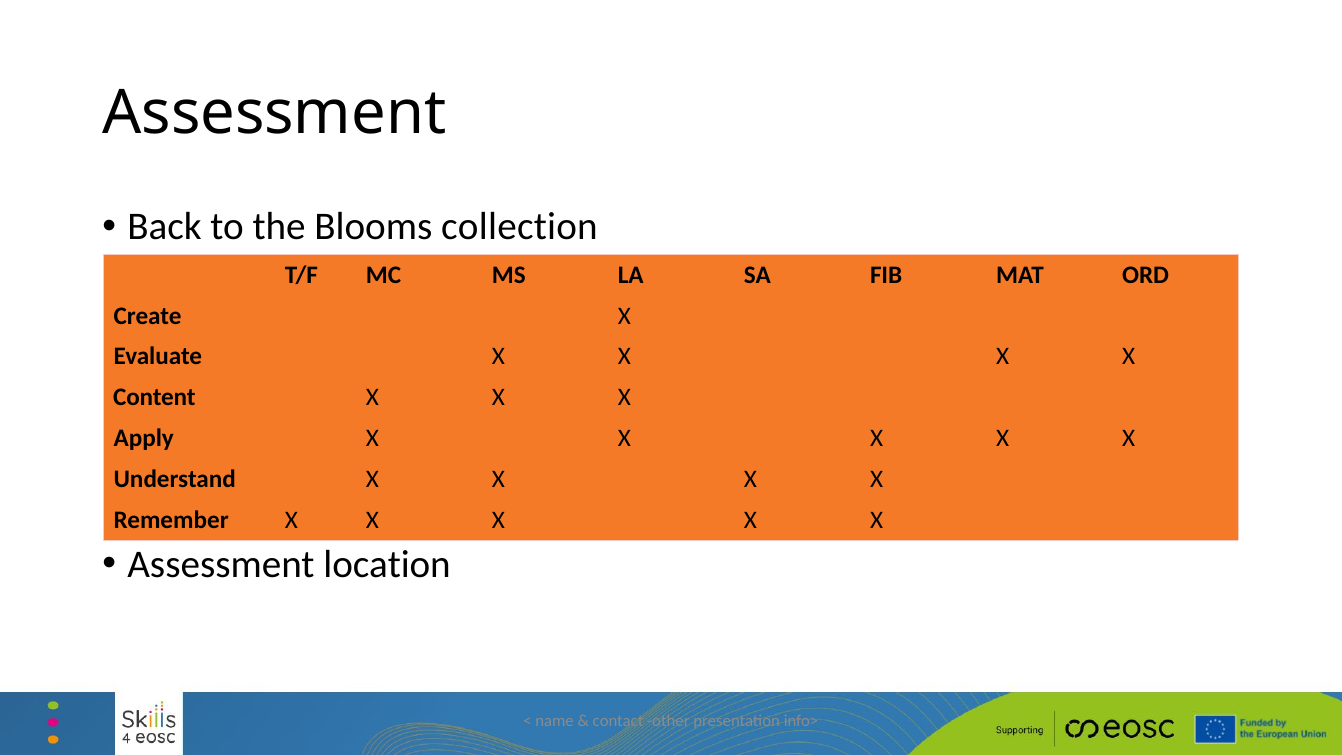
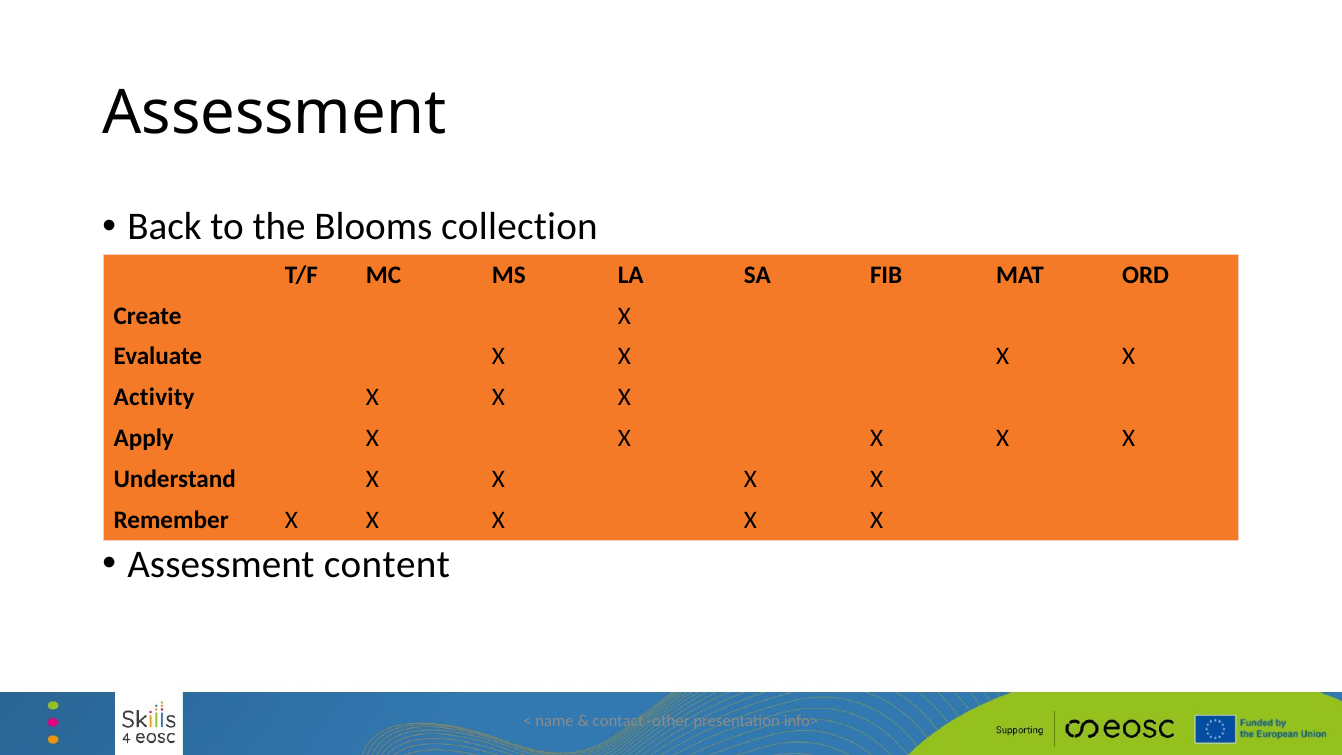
Content: Content -> Activity
location: location -> content
